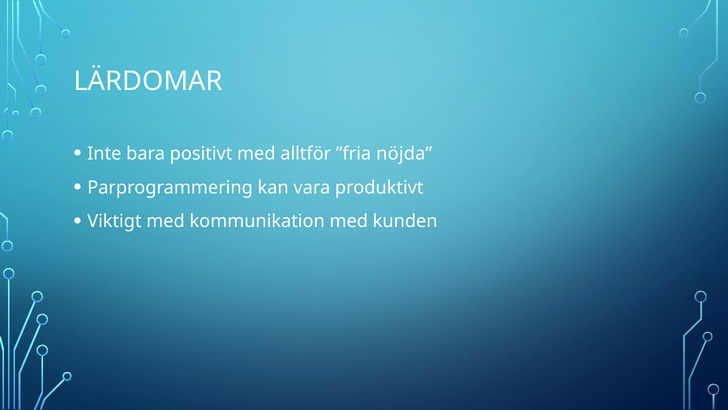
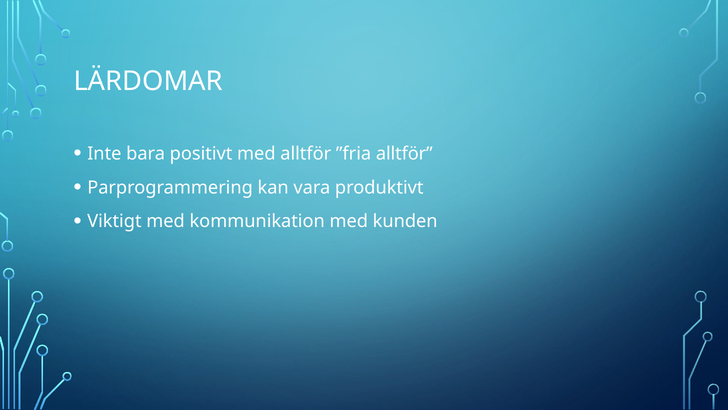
”fria nöjda: nöjda -> alltför
